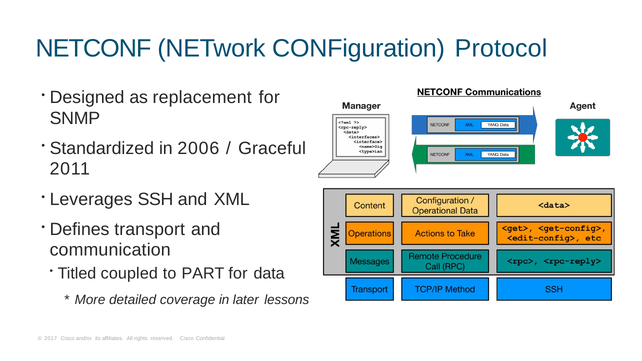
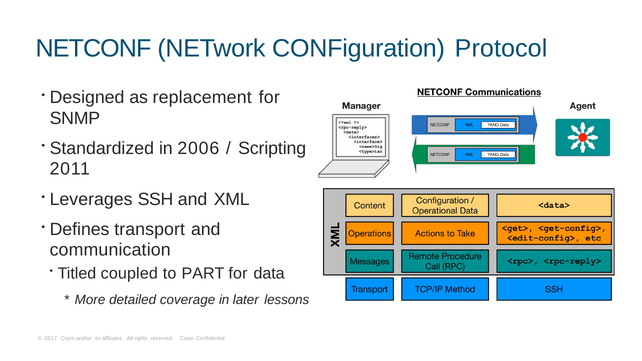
Graceful: Graceful -> Scripting
